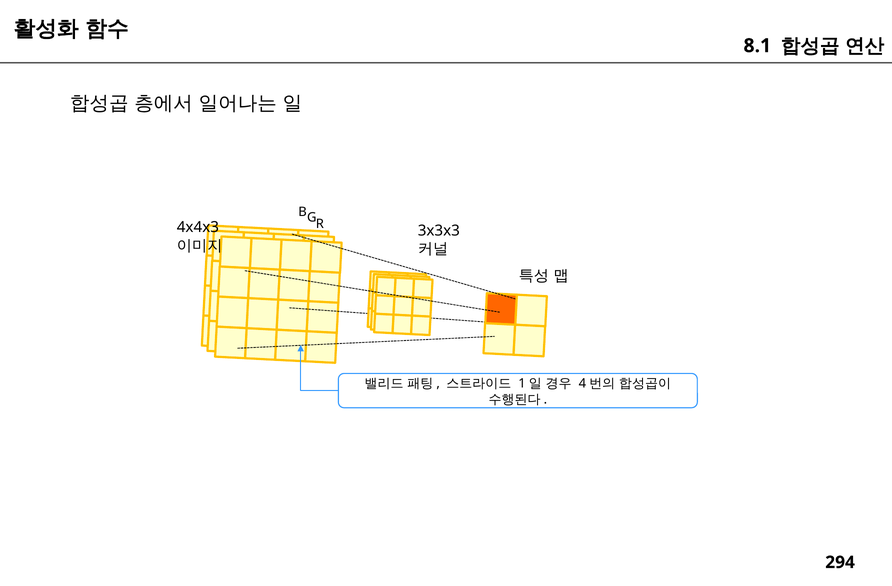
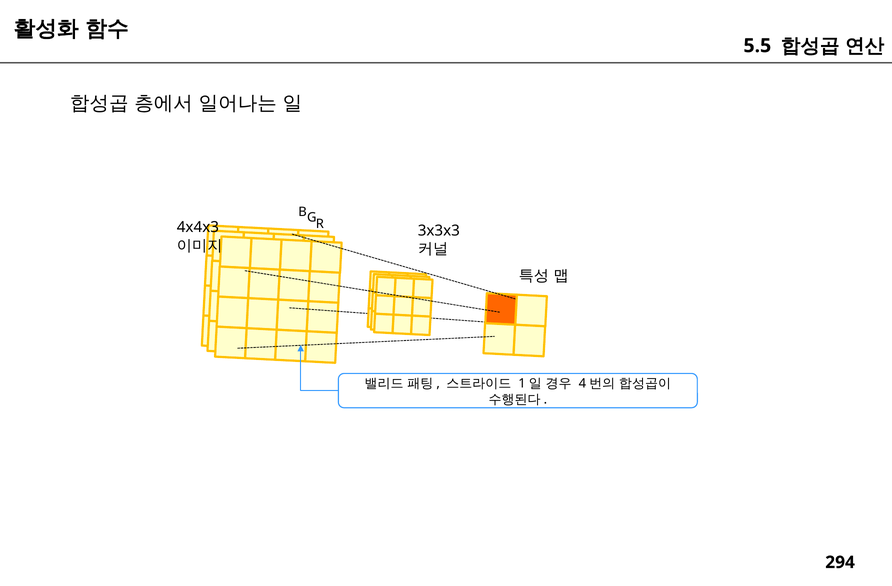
8.1: 8.1 -> 5.5
